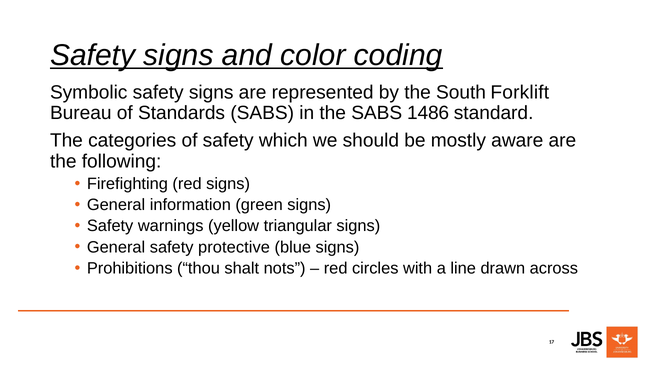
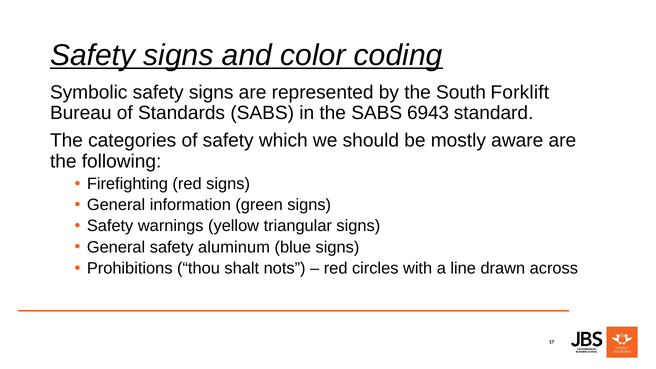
1486: 1486 -> 6943
protective: protective -> aluminum
